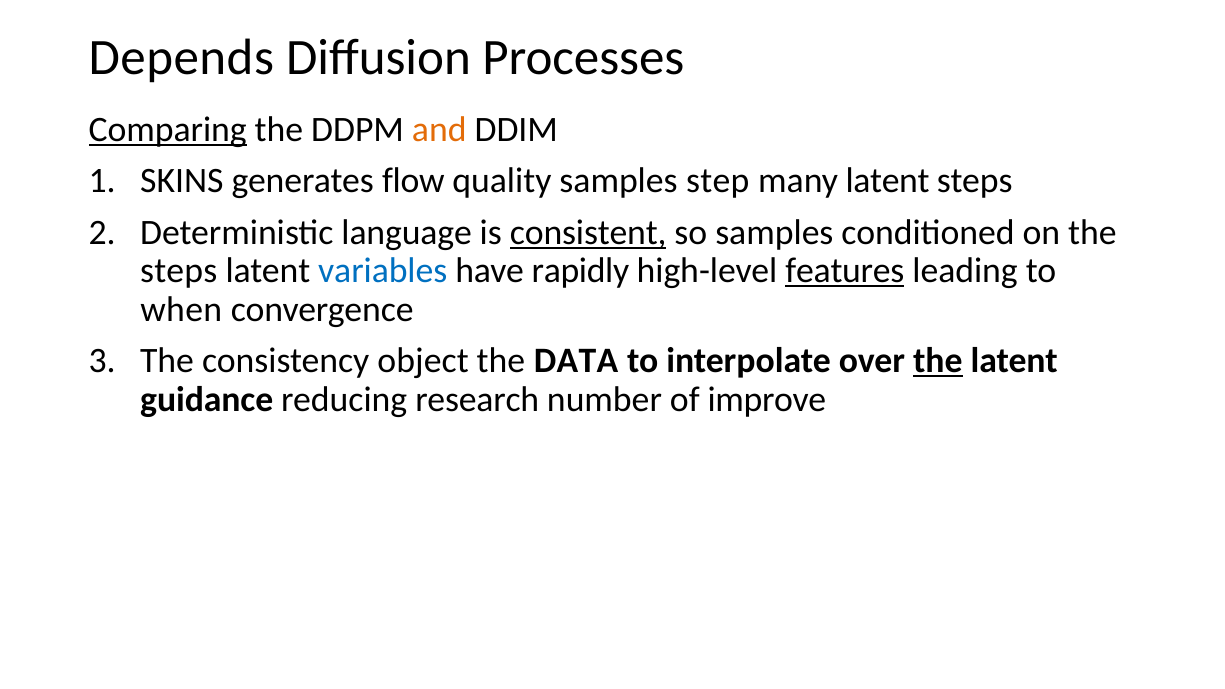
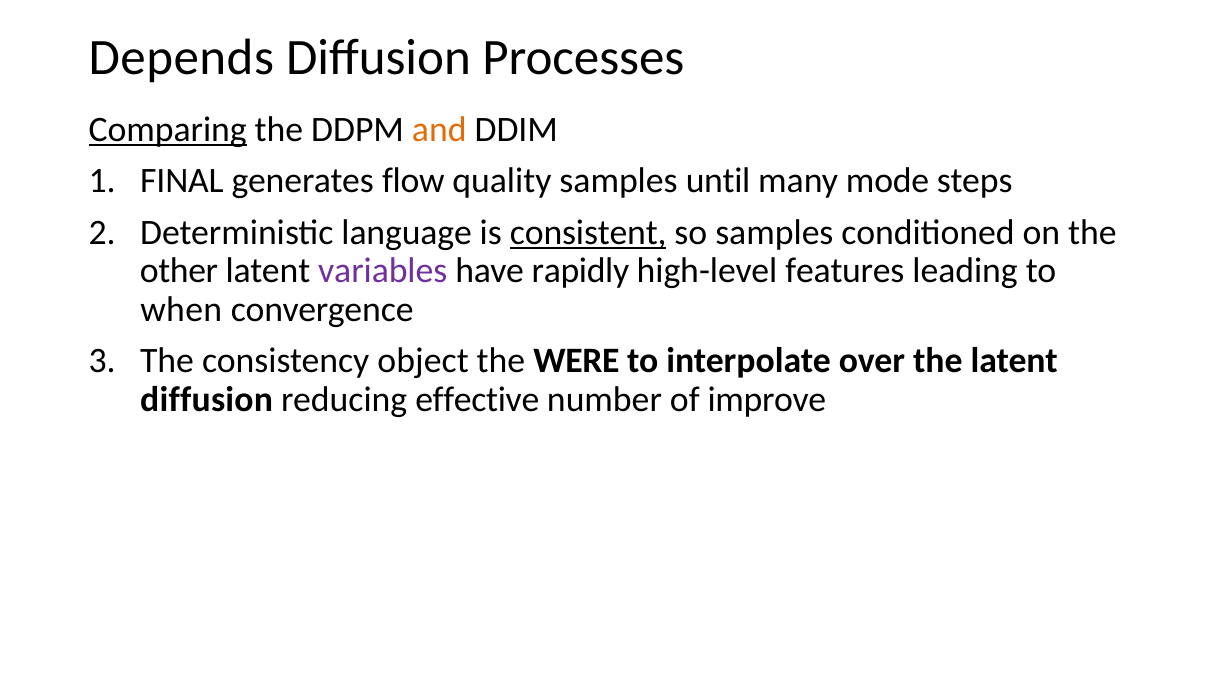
SKINS: SKINS -> FINAL
step: step -> until
many latent: latent -> mode
steps at (179, 271): steps -> other
variables colour: blue -> purple
features underline: present -> none
DATA: DATA -> WERE
the at (938, 361) underline: present -> none
guidance at (207, 399): guidance -> diffusion
research: research -> effective
